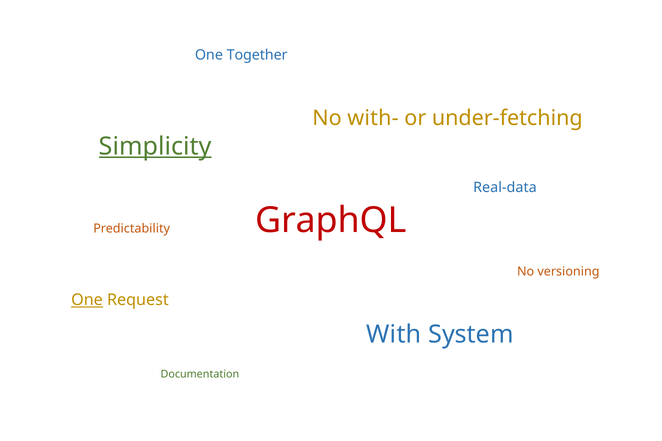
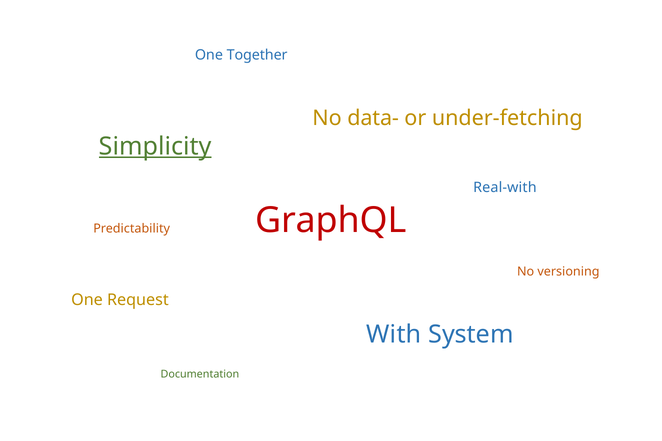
with-: with- -> data-
Real-data: Real-data -> Real-with
One at (87, 300) underline: present -> none
